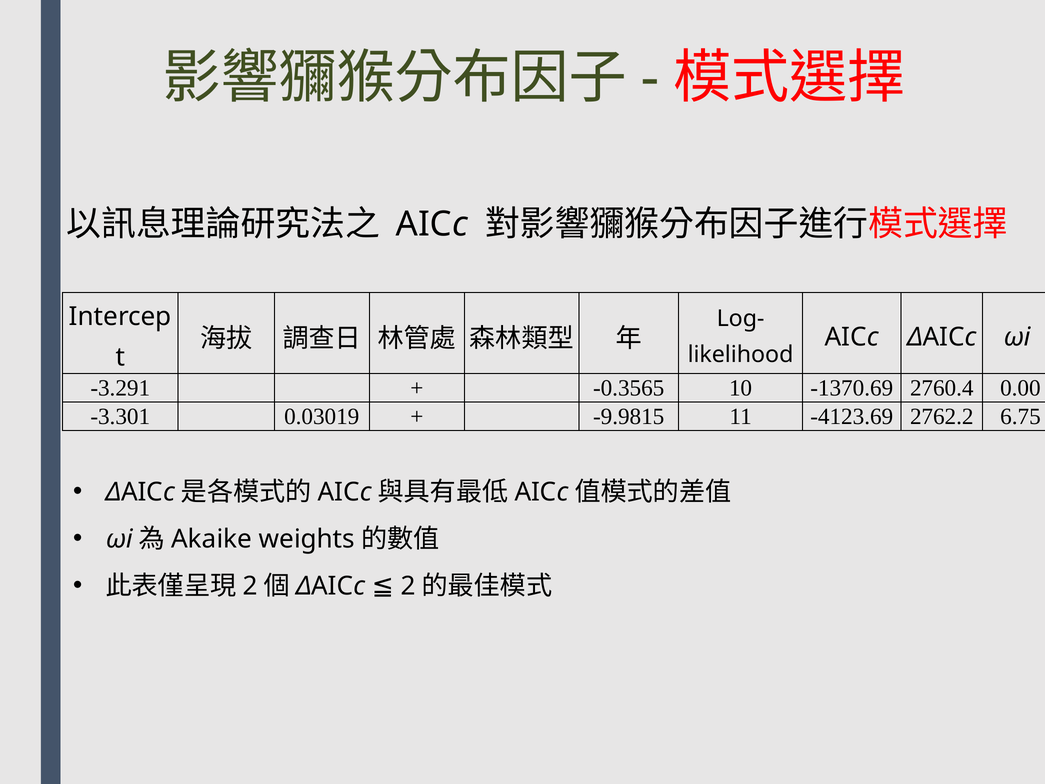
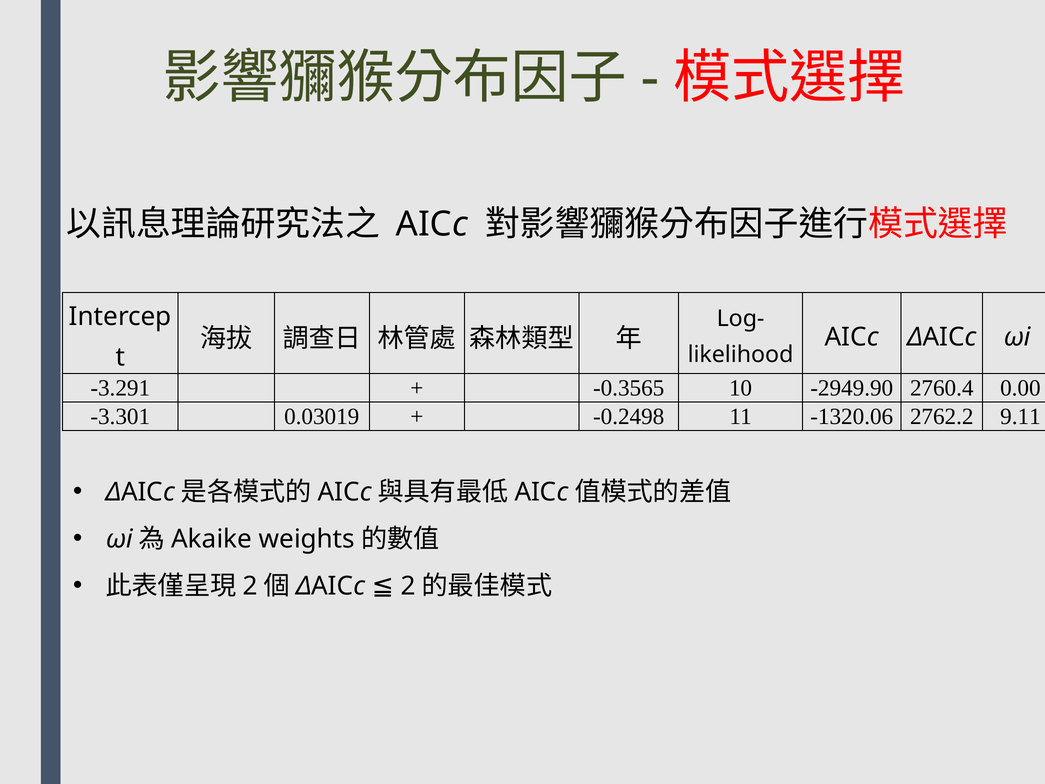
-1370.69: -1370.69 -> -2949.90
-9.9815: -9.9815 -> -0.2498
-4123.69: -4123.69 -> -1320.06
6.75: 6.75 -> 9.11
